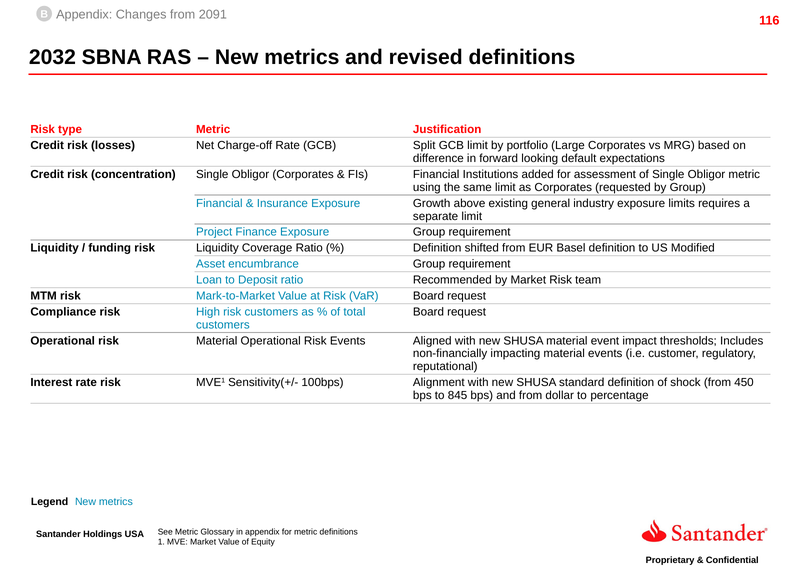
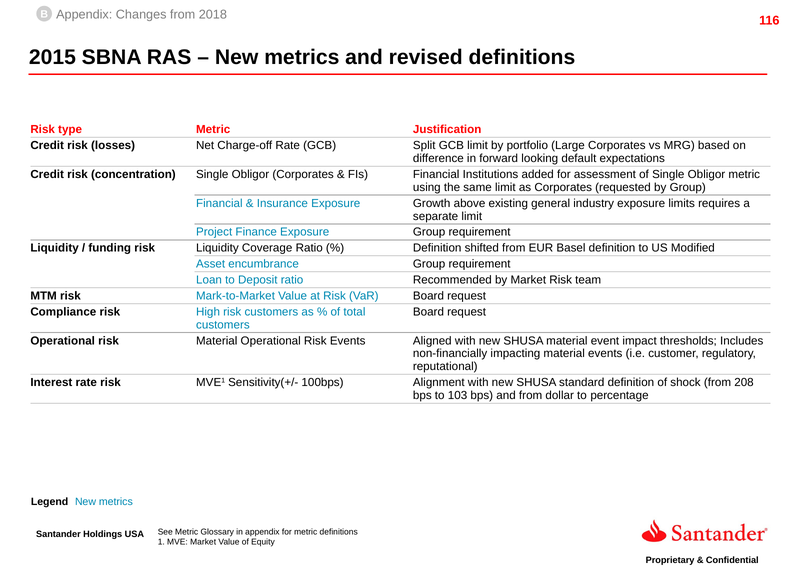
2091: 2091 -> 2018
2032: 2032 -> 2015
450: 450 -> 208
845: 845 -> 103
